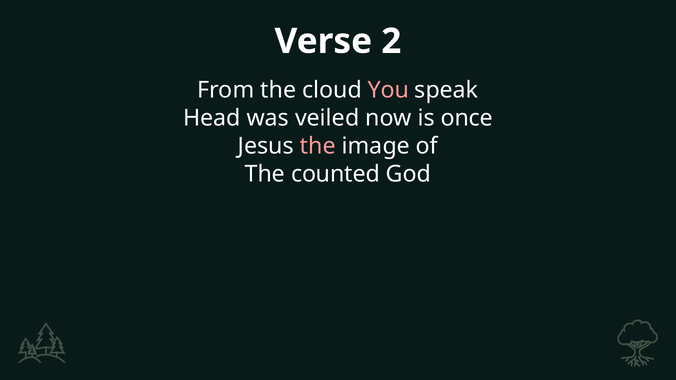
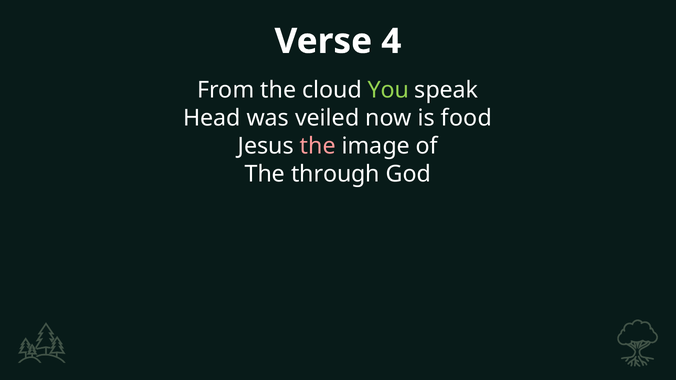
2: 2 -> 4
You colour: pink -> light green
once: once -> food
counted: counted -> through
